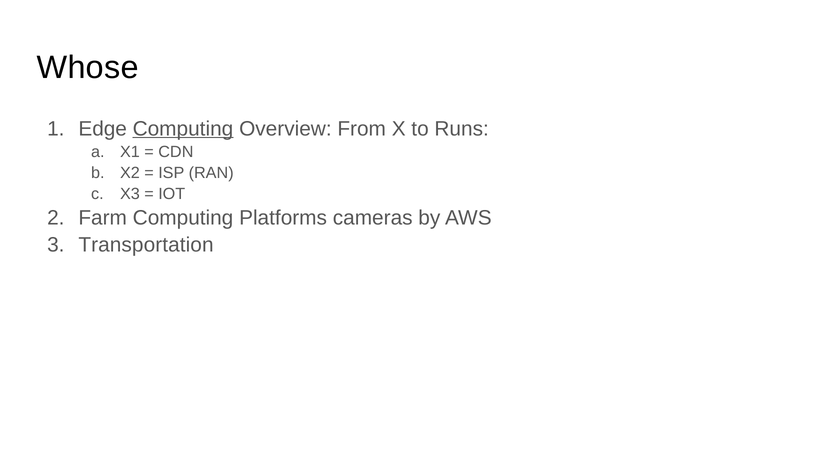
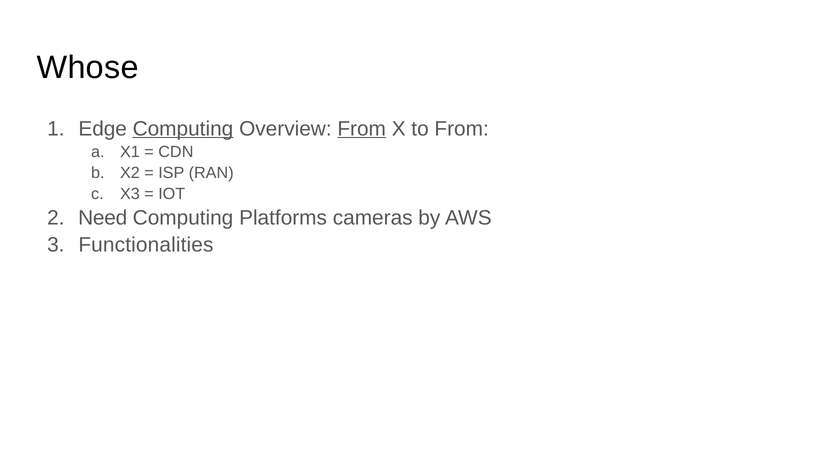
From at (362, 129) underline: none -> present
to Runs: Runs -> From
Farm: Farm -> Need
Transportation: Transportation -> Functionalities
